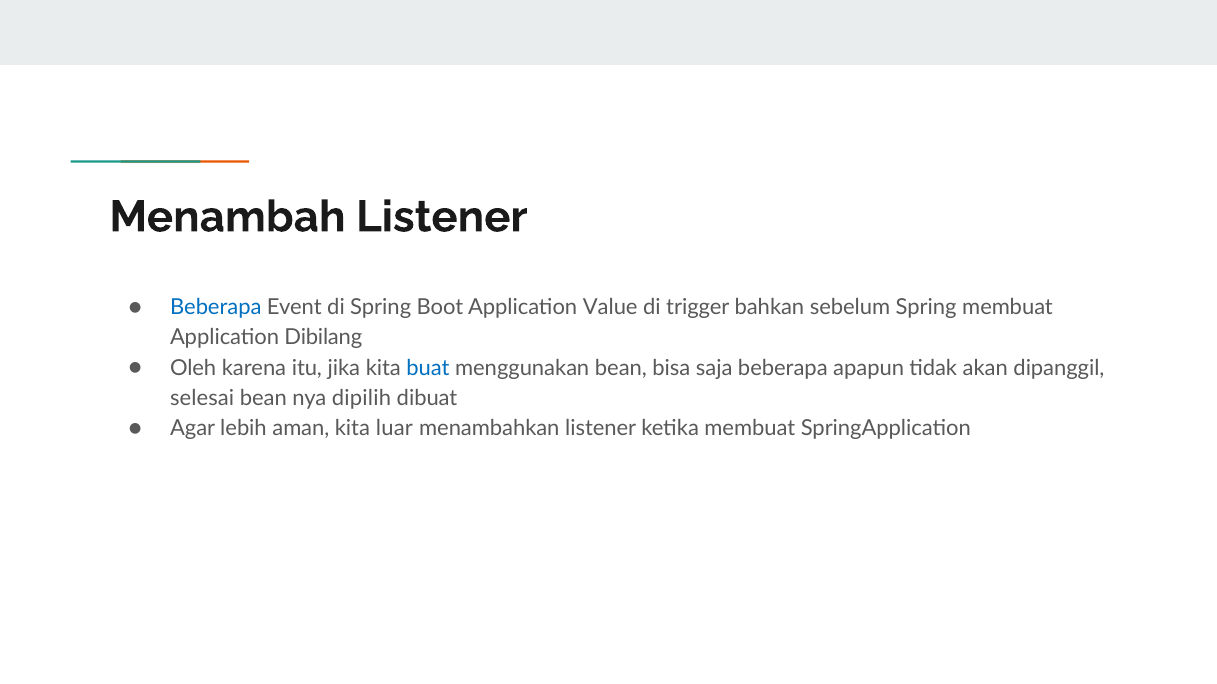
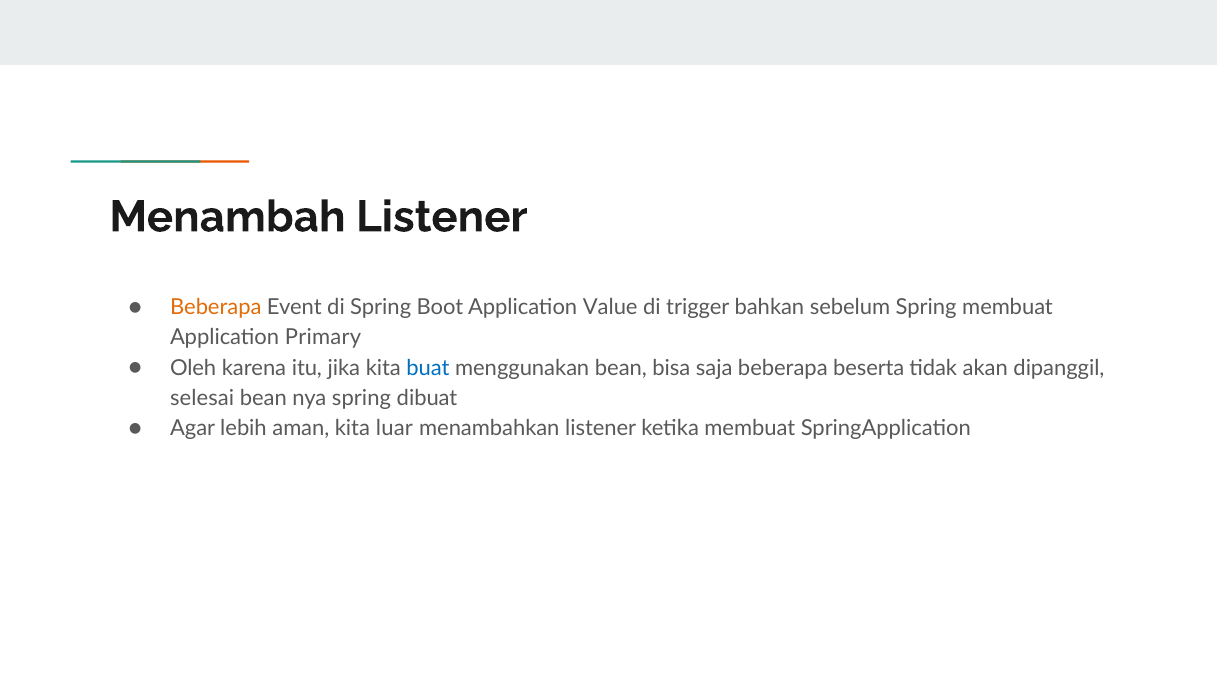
Beberapa at (216, 308) colour: blue -> orange
Dibilang: Dibilang -> Primary
apapun: apapun -> beserta
nya dipilih: dipilih -> spring
